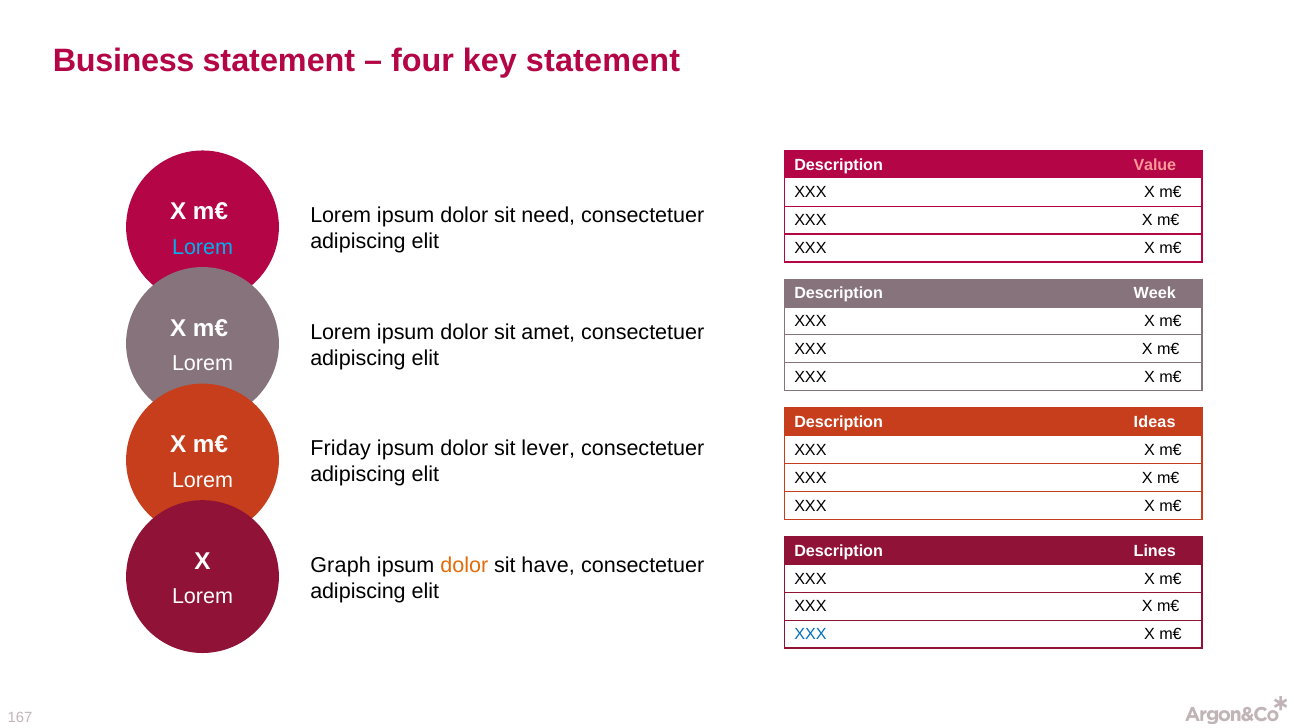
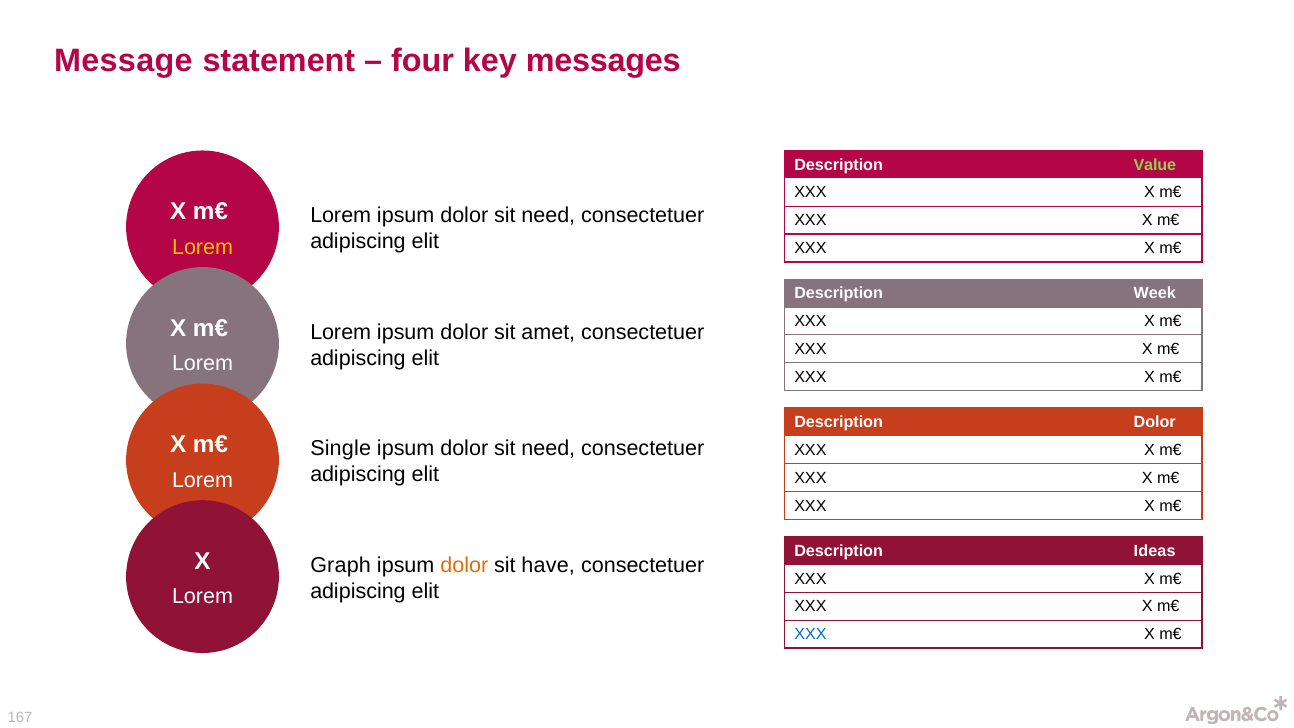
Business: Business -> Message
key statement: statement -> messages
Value colour: pink -> light green
Lorem at (203, 247) colour: light blue -> yellow
Description Ideas: Ideas -> Dolor
Friday: Friday -> Single
lever at (548, 449): lever -> need
Lines: Lines -> Ideas
